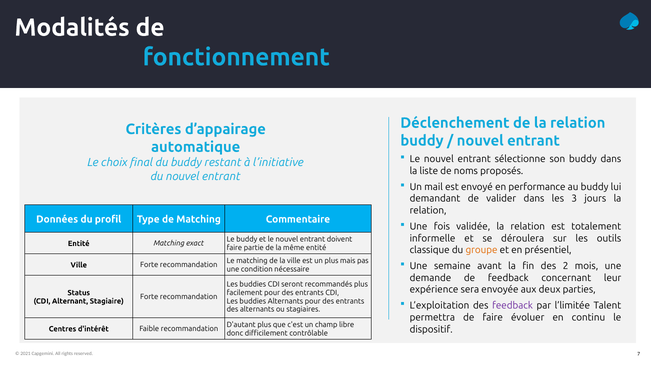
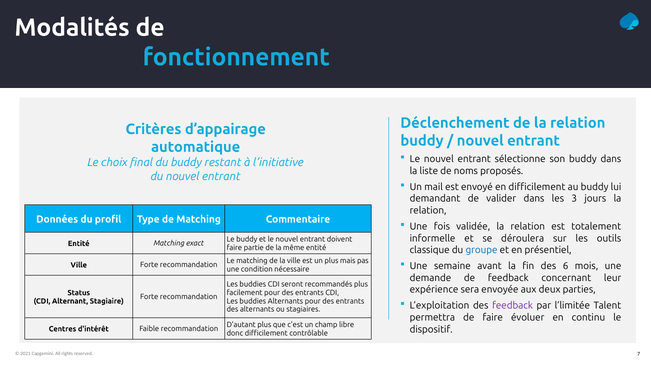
en performance: performance -> difficilement
groupe colour: orange -> blue
2: 2 -> 6
